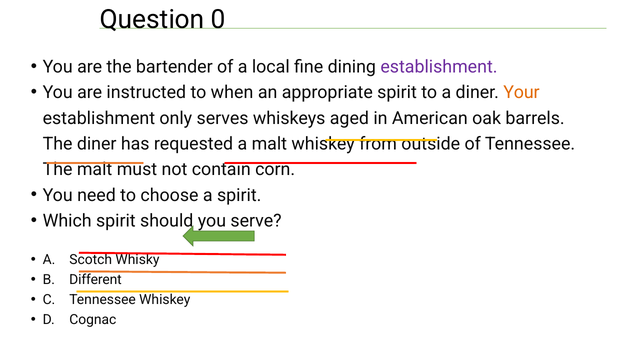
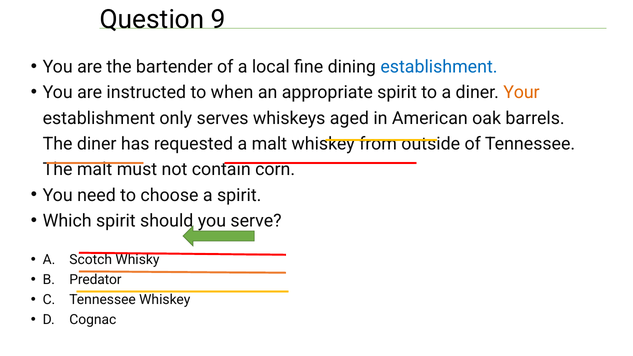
0: 0 -> 9
establishment at (439, 67) colour: purple -> blue
Different: Different -> Predator
